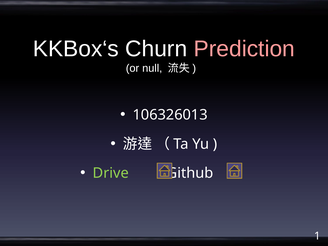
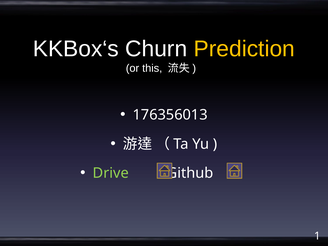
Prediction colour: pink -> yellow
null: null -> this
106326013: 106326013 -> 176356013
